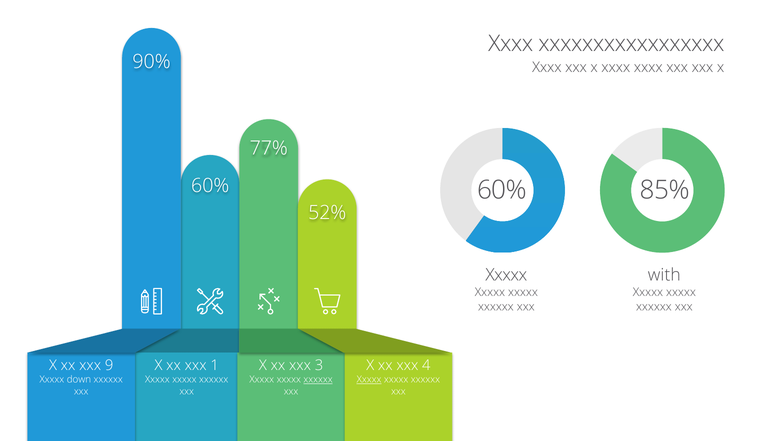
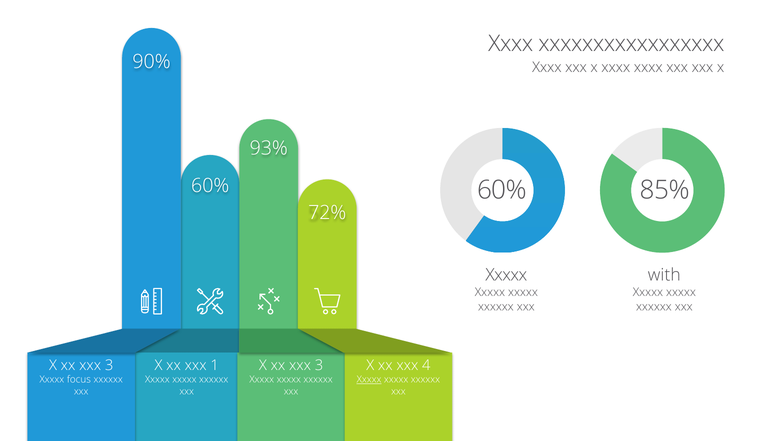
77%: 77% -> 93%
52%: 52% -> 72%
9 at (109, 365): 9 -> 3
down: down -> focus
xxxxxx at (318, 379) underline: present -> none
